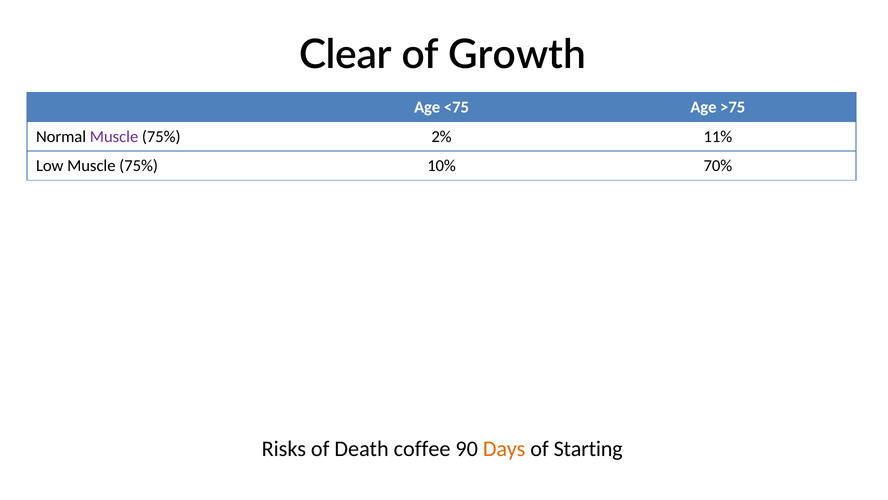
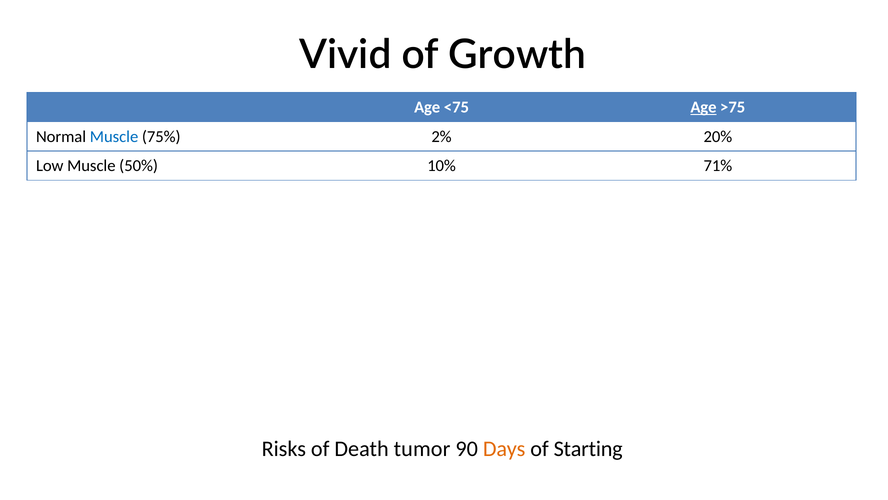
Clear: Clear -> Vivid
Age at (703, 107) underline: none -> present
Muscle at (114, 136) colour: purple -> blue
11%: 11% -> 20%
Low Muscle 75%: 75% -> 50%
70%: 70% -> 71%
coffee: coffee -> tumor
